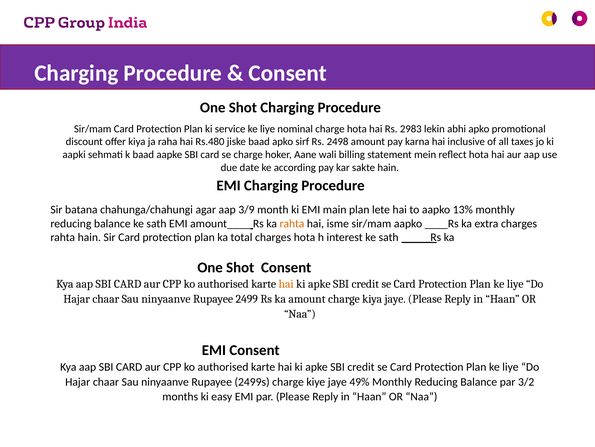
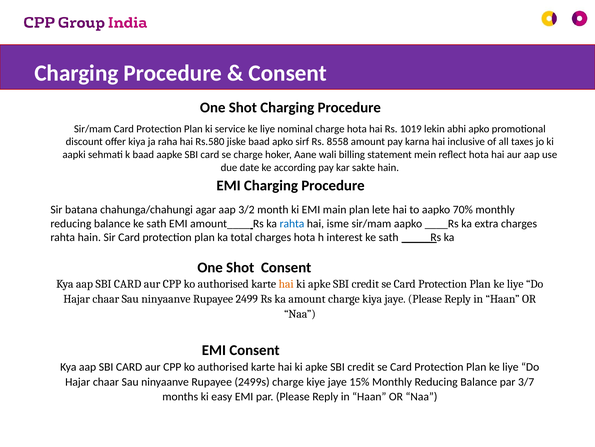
2983: 2983 -> 1019
Rs.480: Rs.480 -> Rs.580
2498: 2498 -> 8558
3/9: 3/9 -> 3/2
13%: 13% -> 70%
rahta at (292, 223) colour: orange -> blue
49%: 49% -> 15%
3/2: 3/2 -> 3/7
